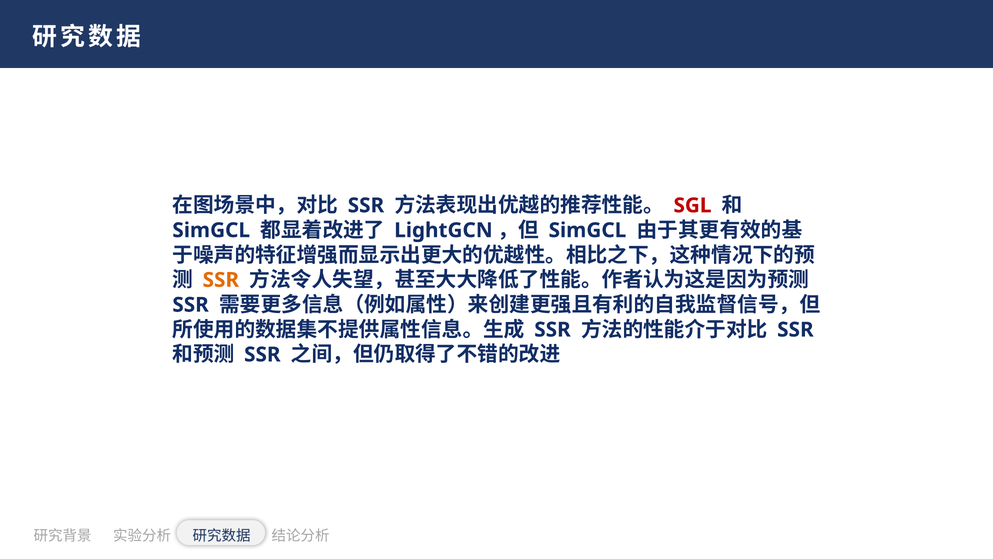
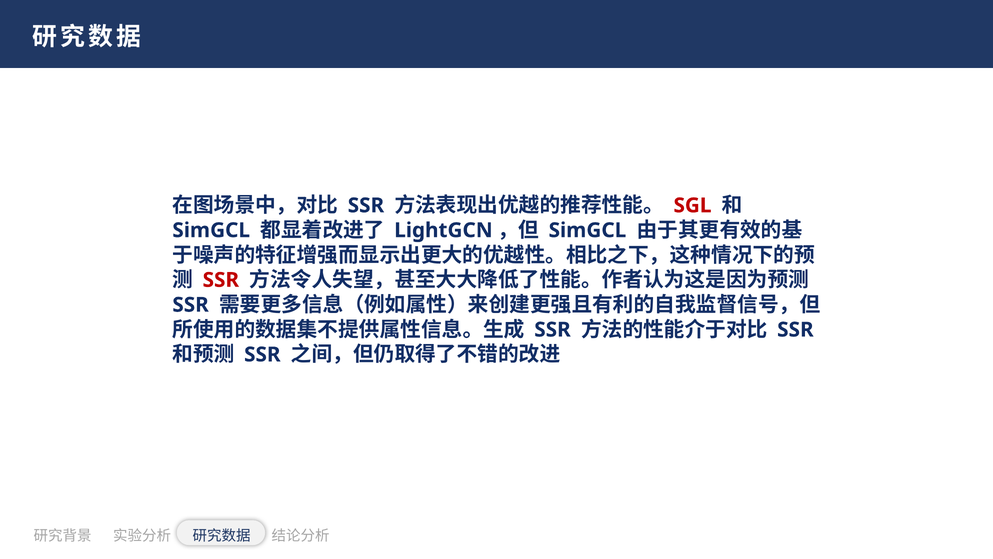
SSR at (221, 280) colour: orange -> red
